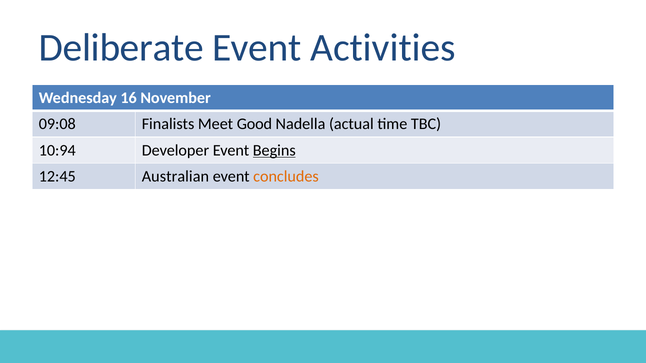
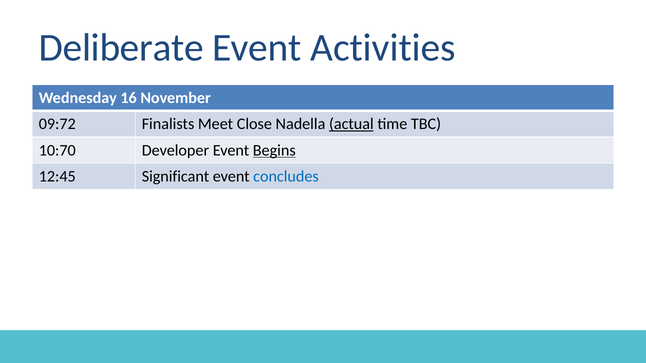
09:08: 09:08 -> 09:72
Good: Good -> Close
actual underline: none -> present
10:94: 10:94 -> 10:70
Australian: Australian -> Significant
concludes colour: orange -> blue
